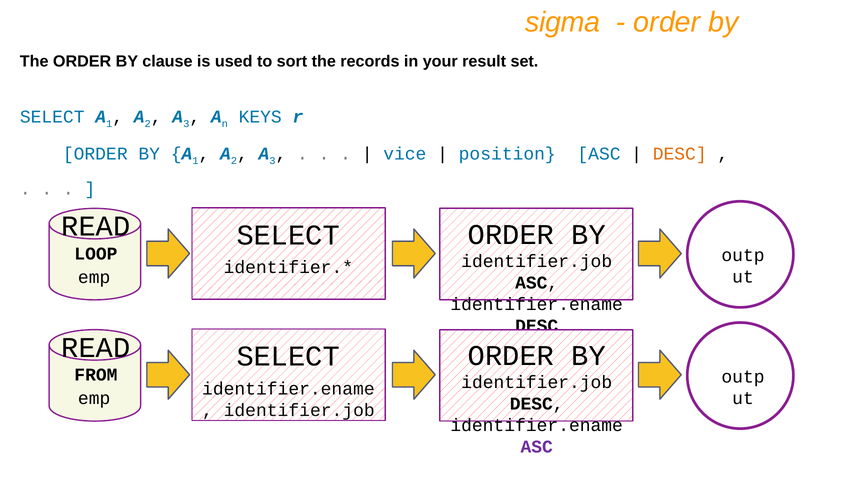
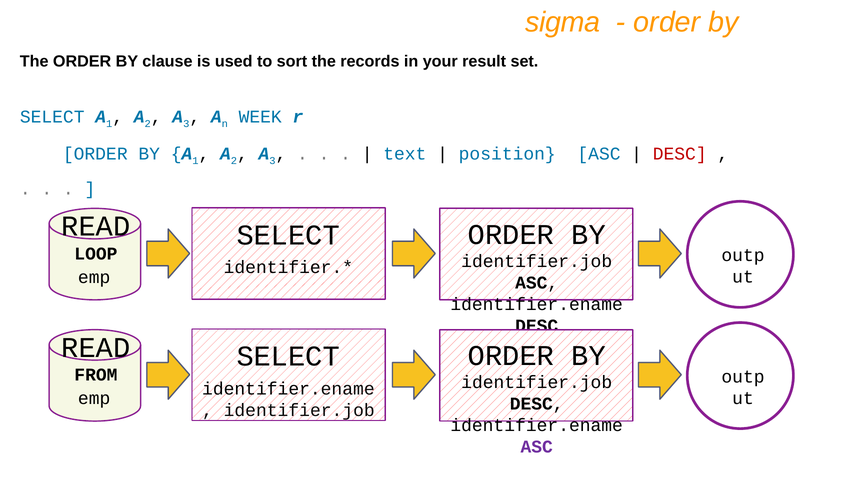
KEYS: KEYS -> WEEK
vice: vice -> text
DESC at (680, 154) colour: orange -> red
